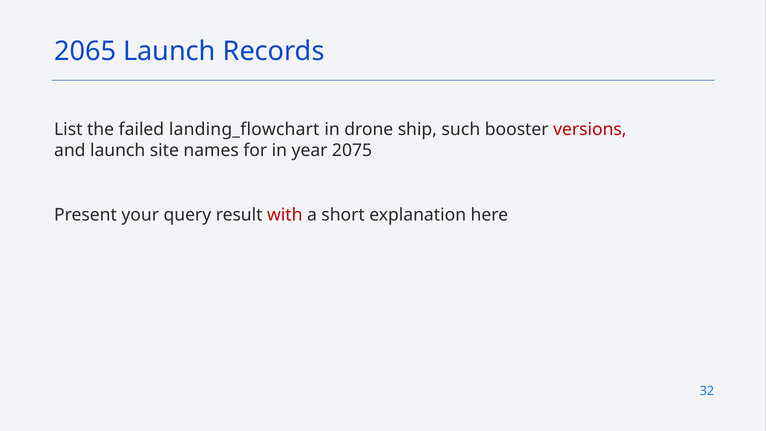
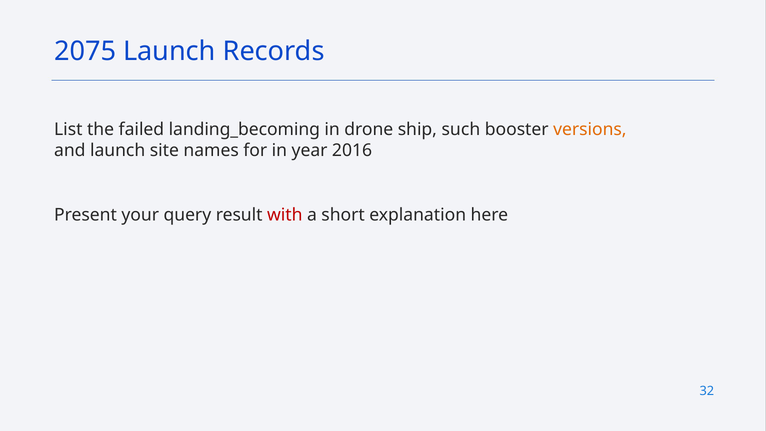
2065: 2065 -> 2075
landing_flowchart: landing_flowchart -> landing_becoming
versions colour: red -> orange
2075: 2075 -> 2016
